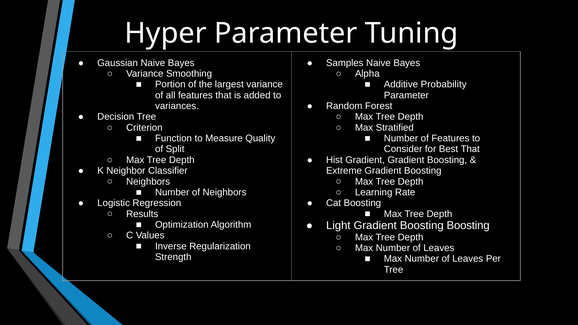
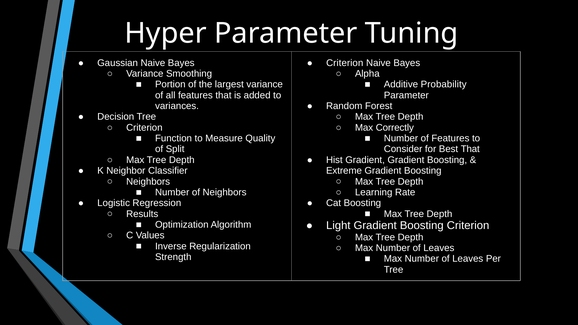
Samples at (345, 63): Samples -> Criterion
Stratified: Stratified -> Correctly
Boosting Boosting: Boosting -> Criterion
